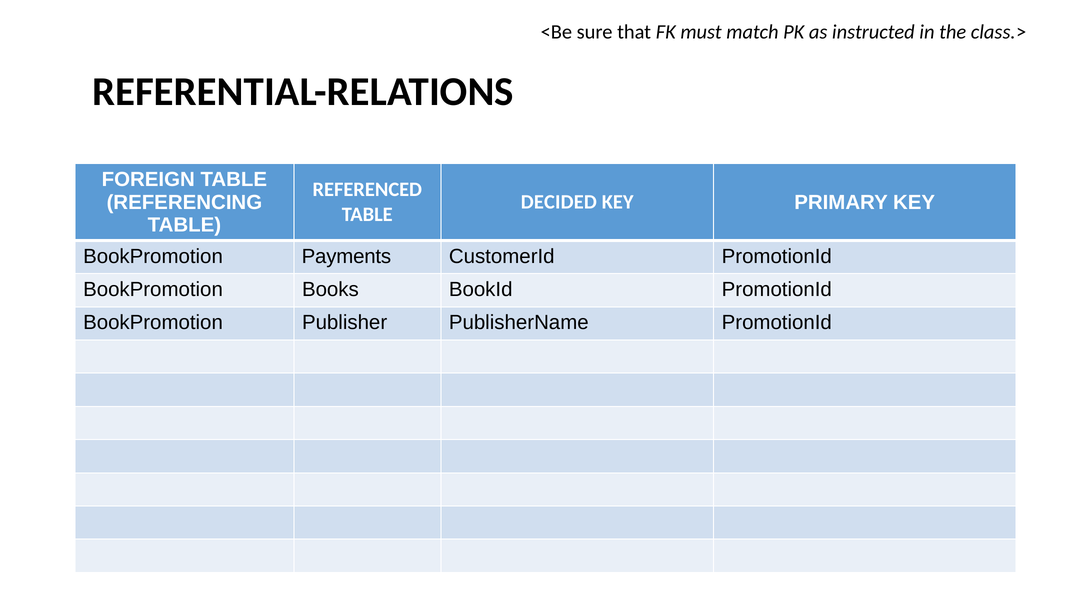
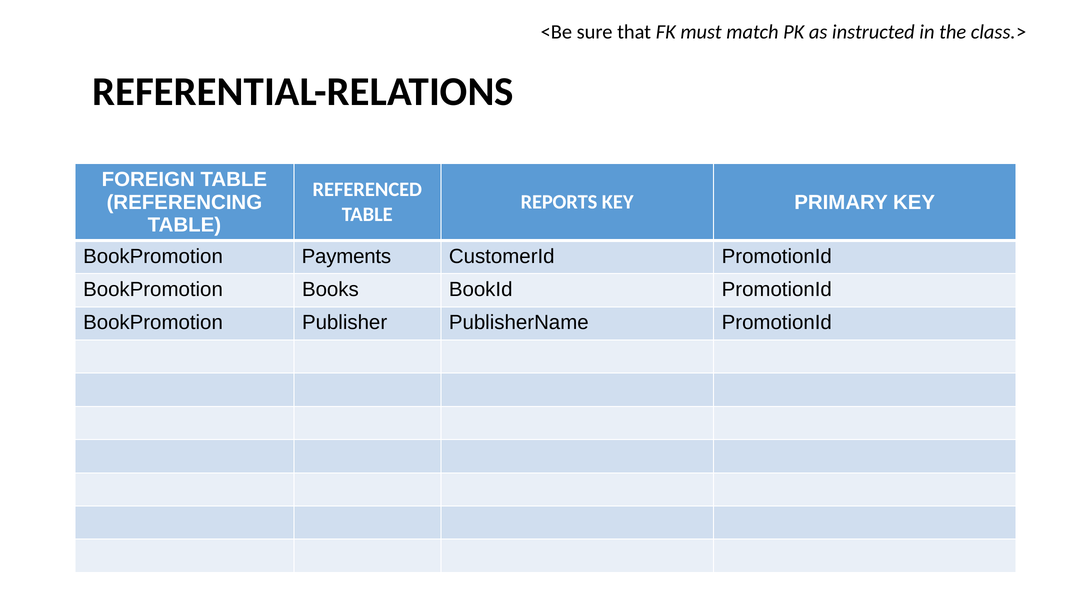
DECIDED: DECIDED -> REPORTS
